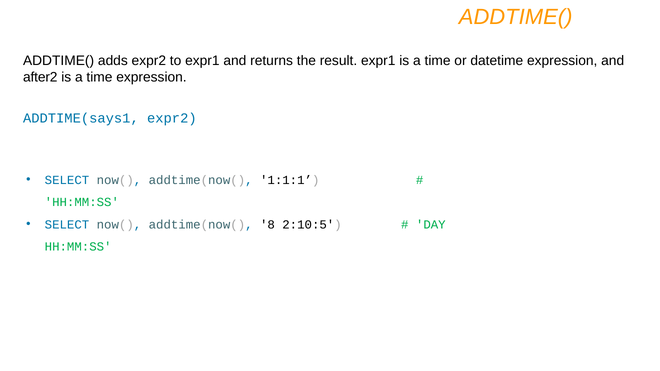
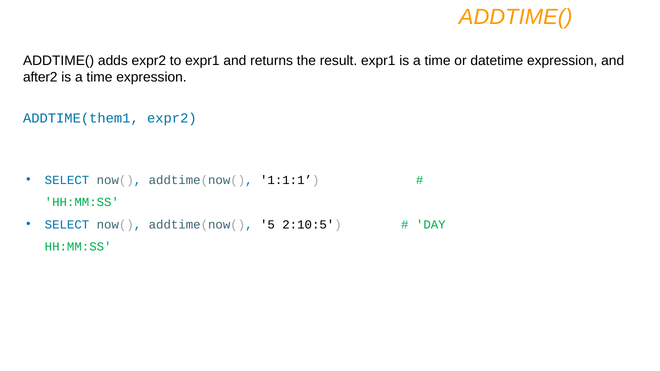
ADDTIME(says1: ADDTIME(says1 -> ADDTIME(them1
8: 8 -> 5
